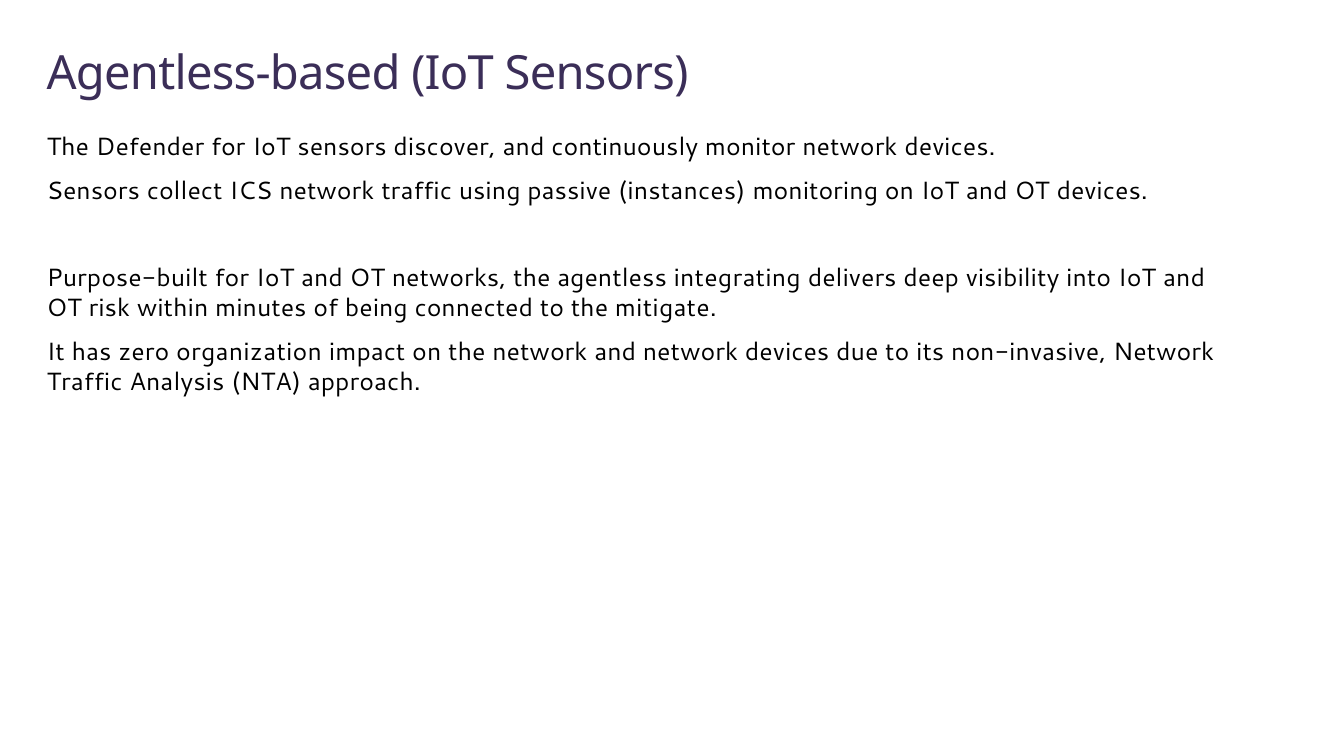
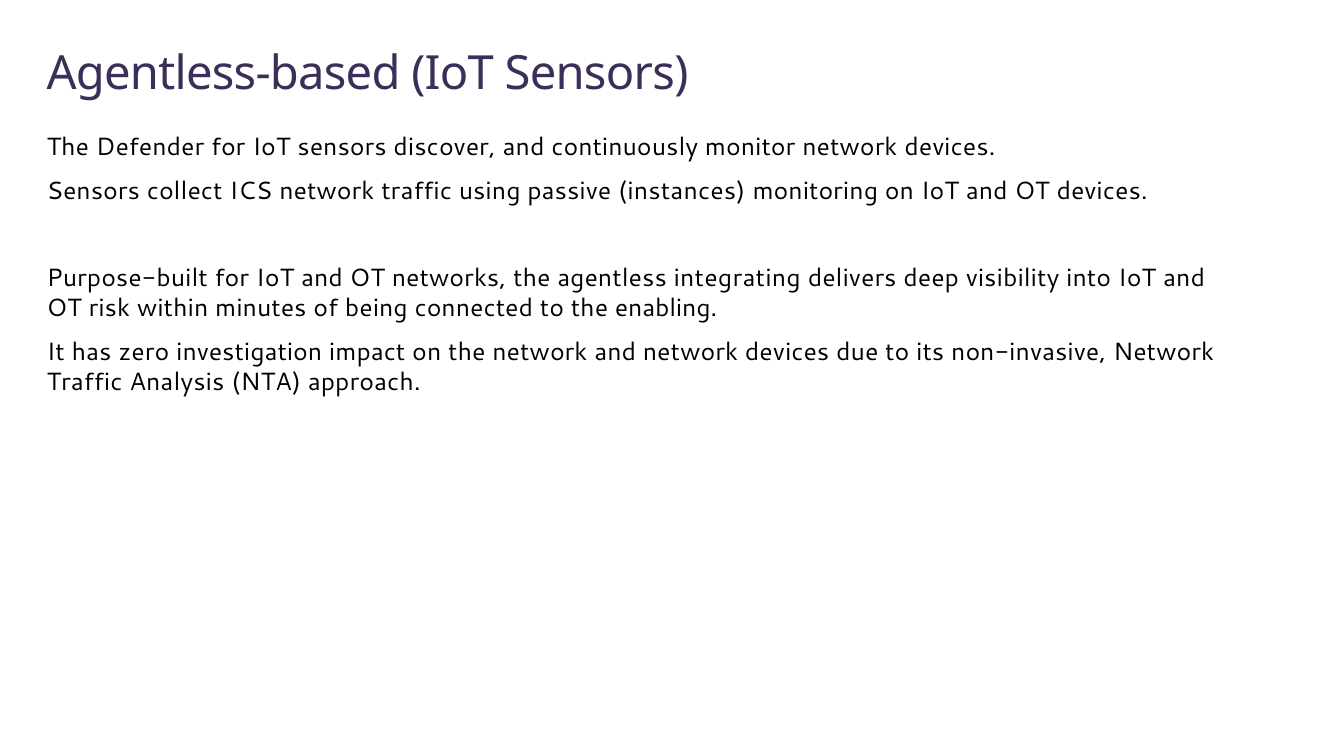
mitigate: mitigate -> enabling
organization: organization -> investigation
